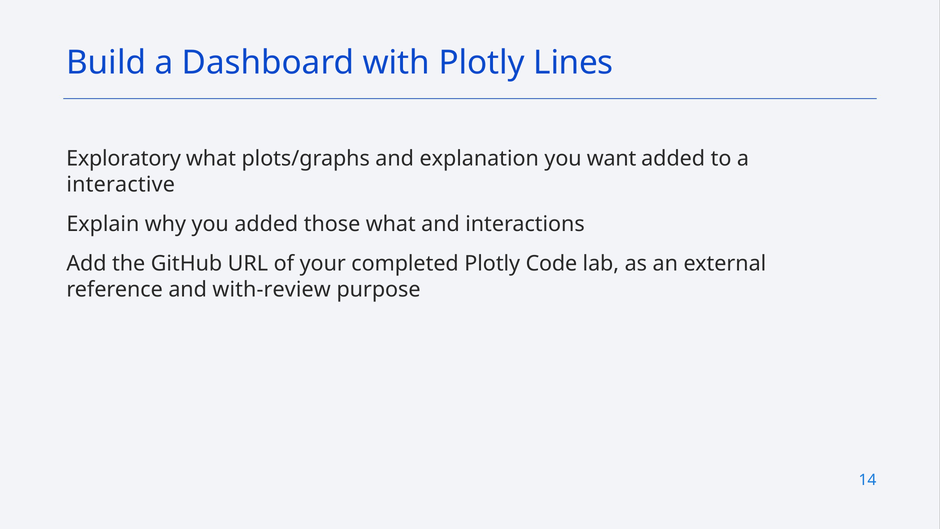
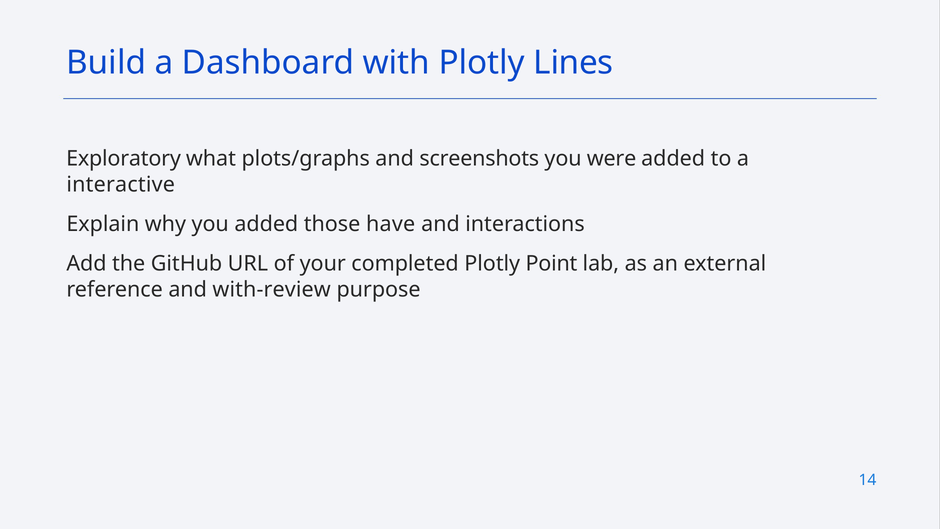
explanation: explanation -> screenshots
want: want -> were
those what: what -> have
Code: Code -> Point
